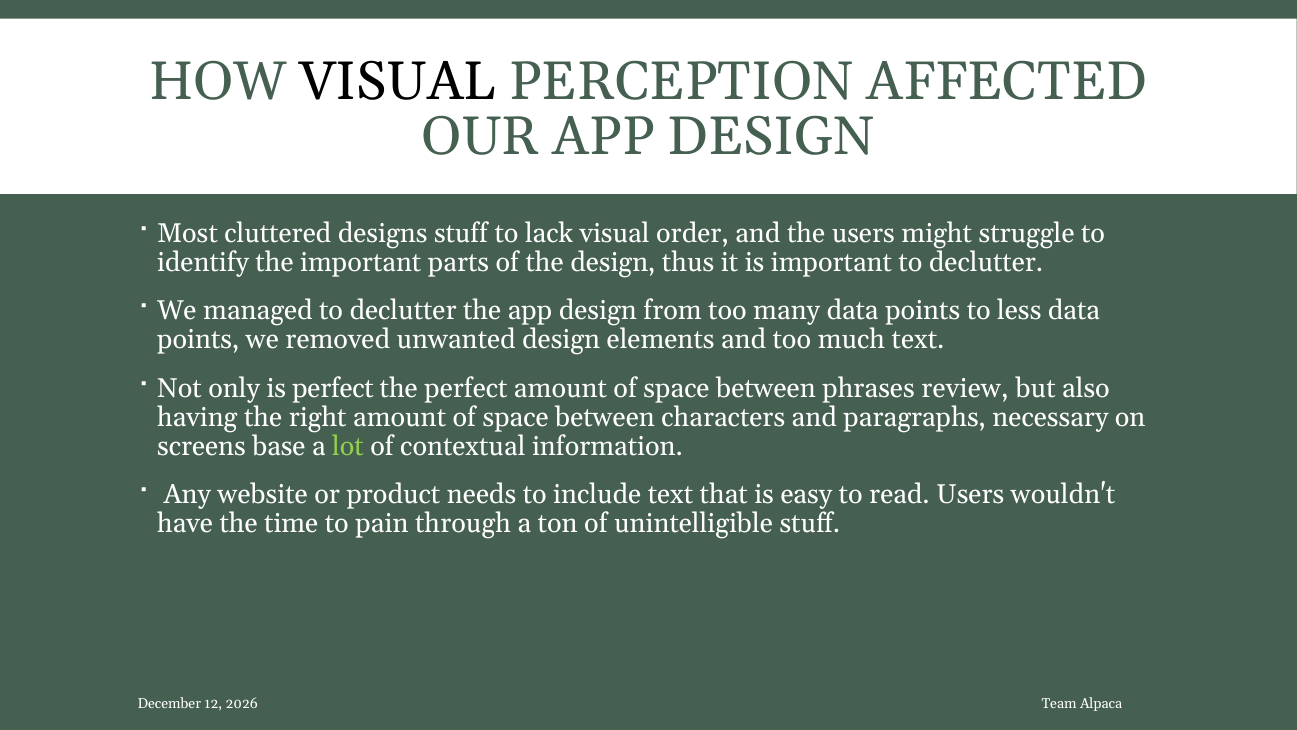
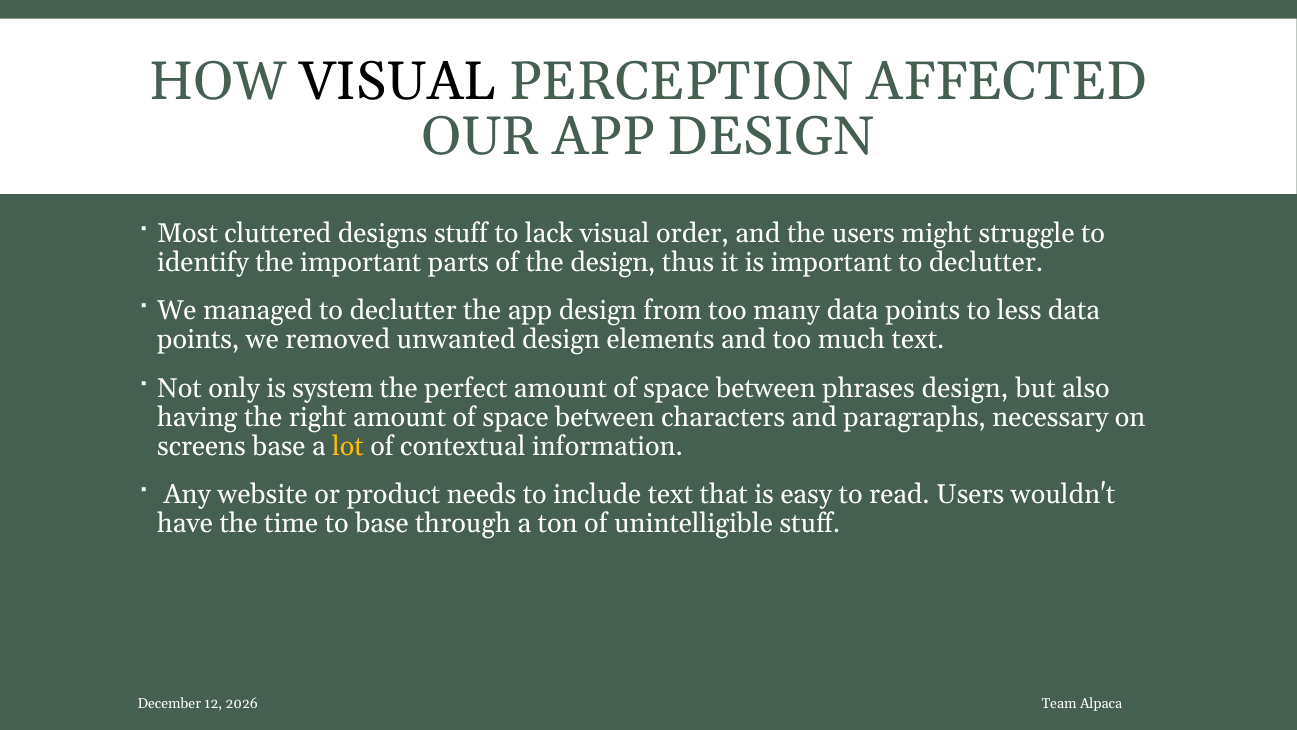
is perfect: perfect -> system
phrases review: review -> design
lot colour: light green -> yellow
to pain: pain -> base
